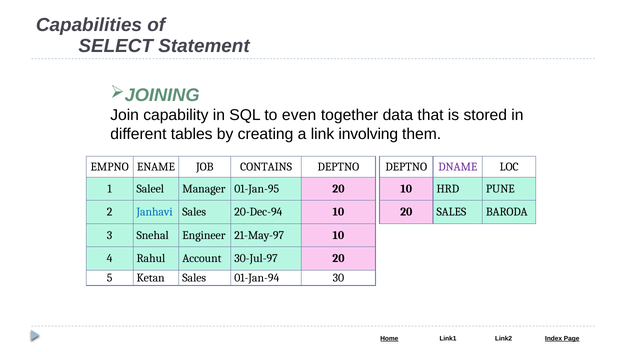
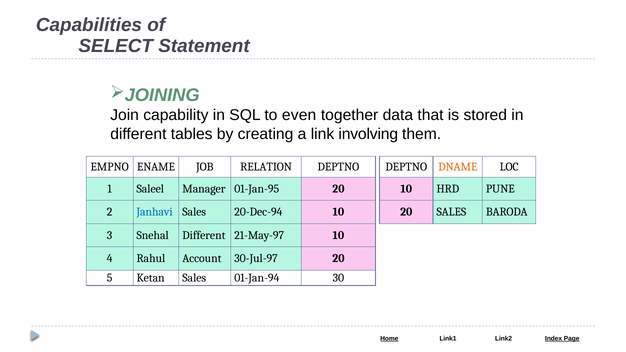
CONTAINS: CONTAINS -> RELATION
DNAME colour: purple -> orange
Snehal Engineer: Engineer -> Different
